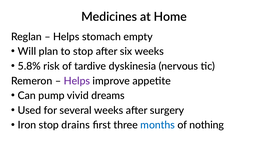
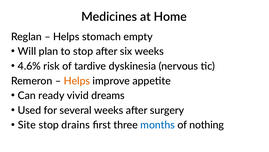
5.8%: 5.8% -> 4.6%
Helps at (77, 81) colour: purple -> orange
pump: pump -> ready
Iron: Iron -> Site
